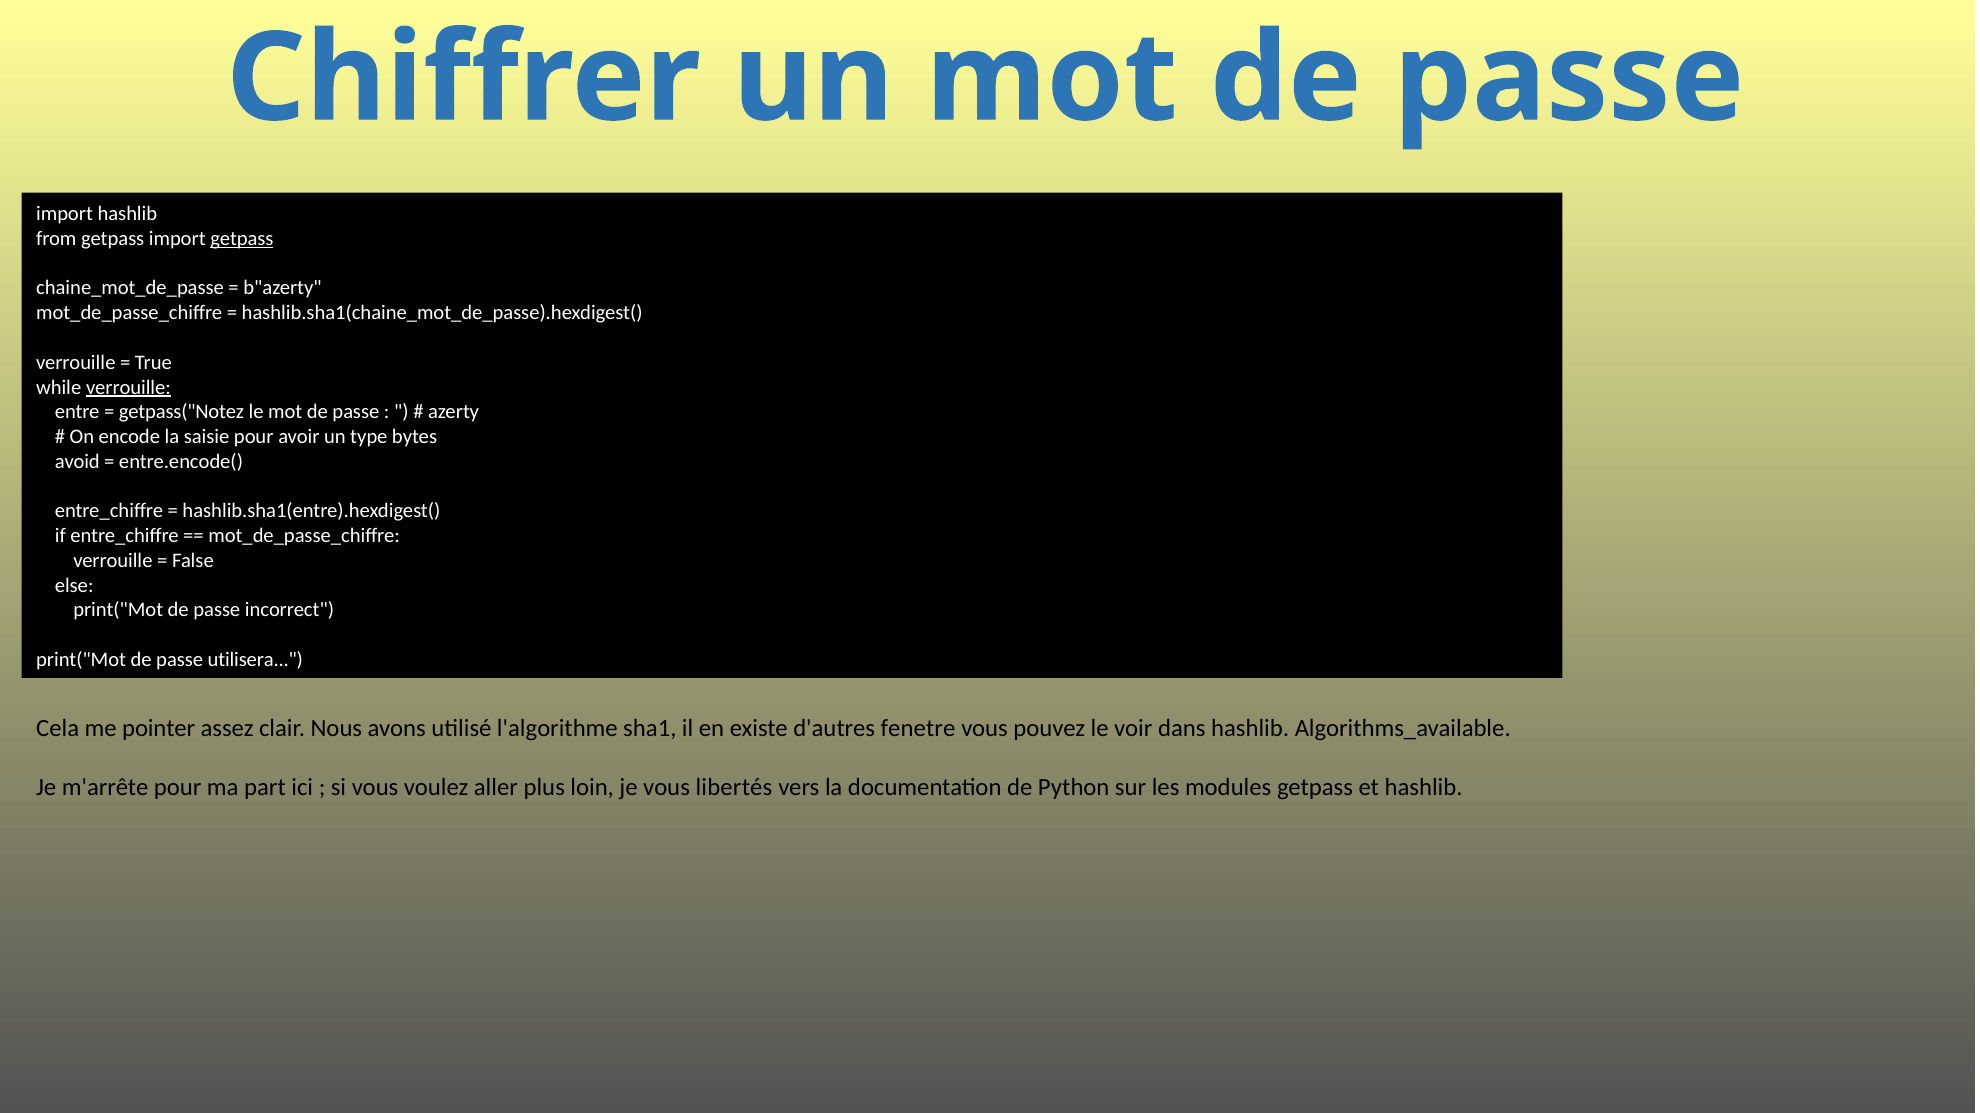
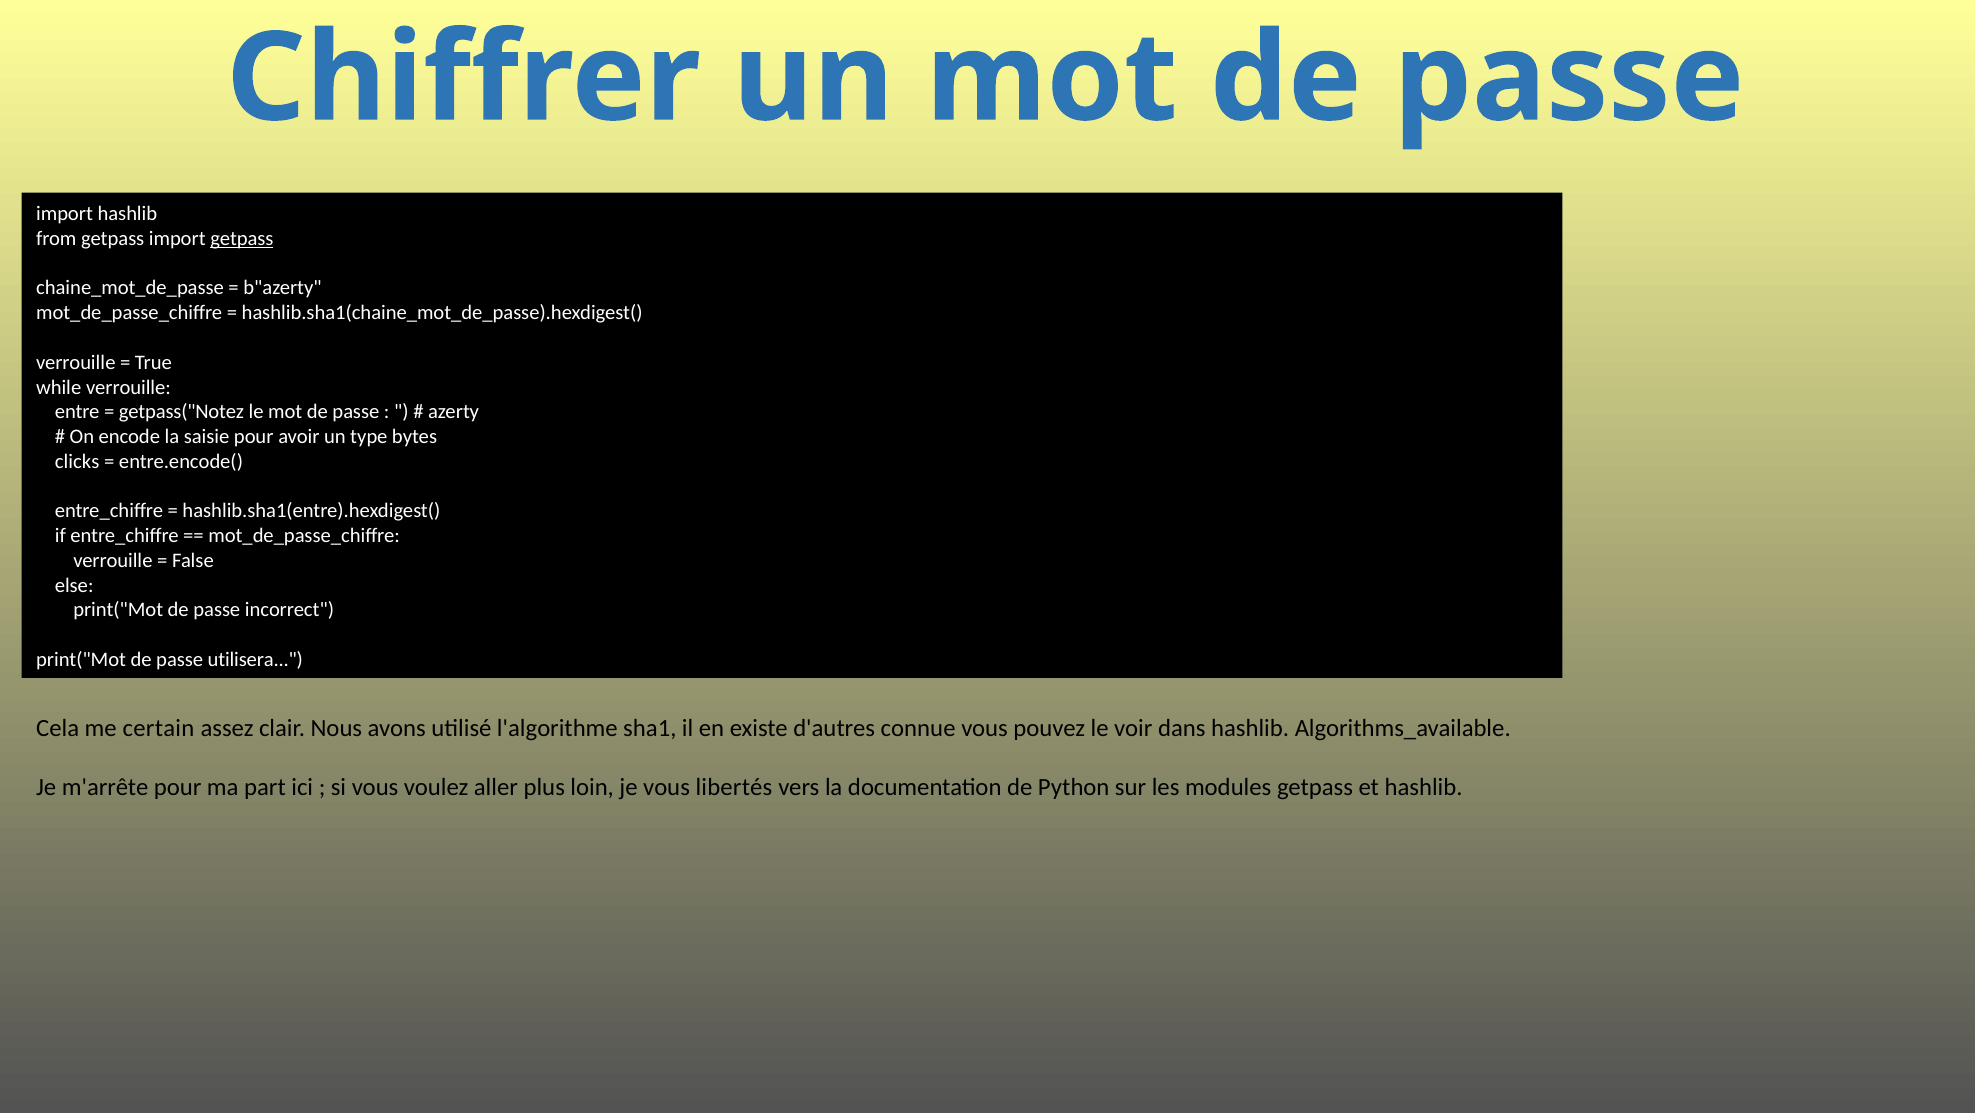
verrouille at (128, 387) underline: present -> none
avoid: avoid -> clicks
pointer: pointer -> certain
fenetre: fenetre -> connue
